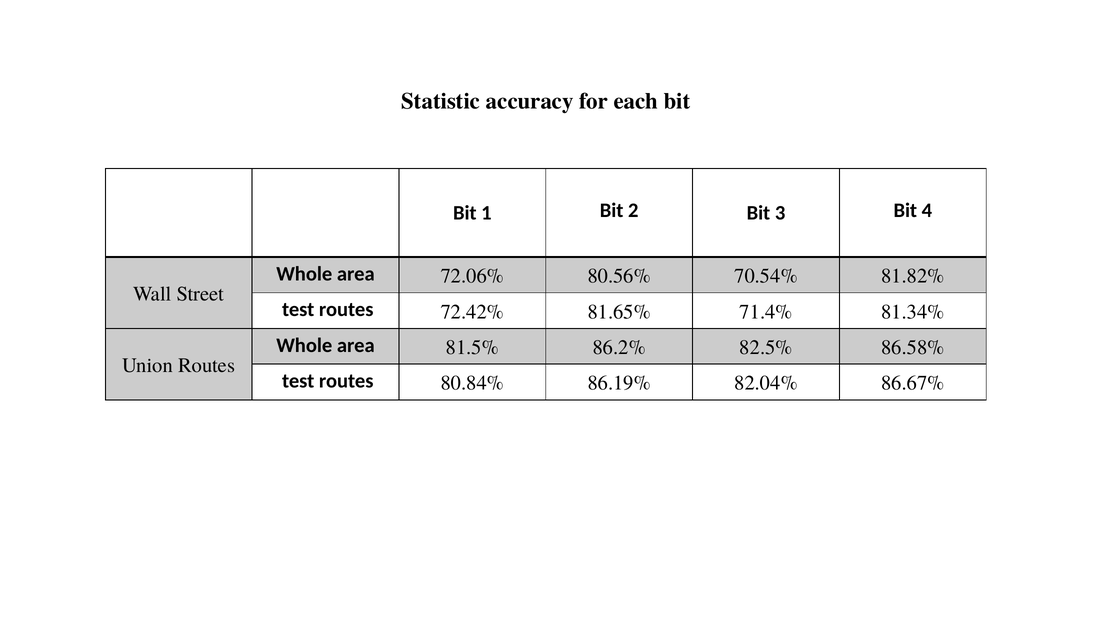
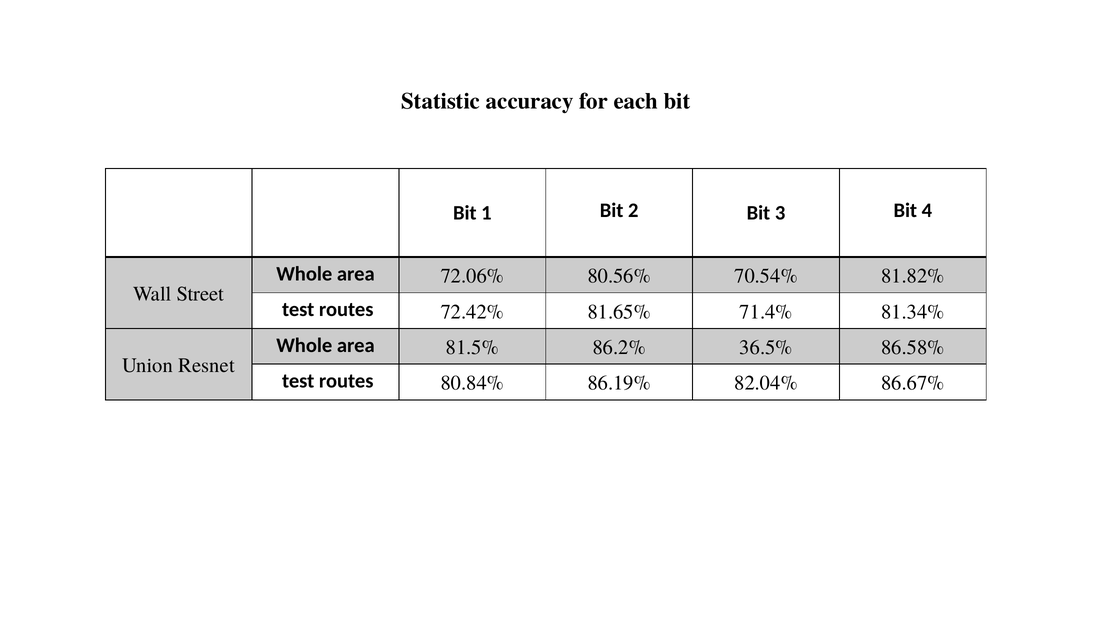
82.5%: 82.5% -> 36.5%
Union Routes: Routes -> Resnet
